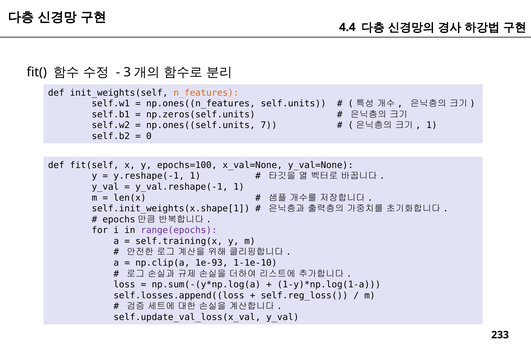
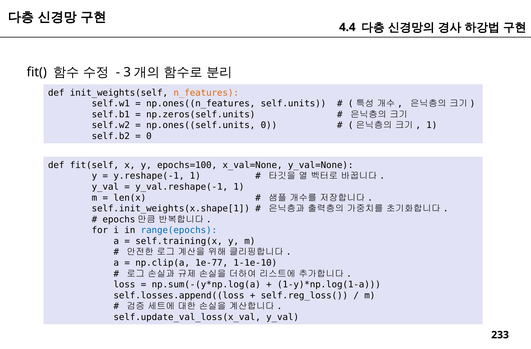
np.ones((self.units 7: 7 -> 0
range(epochs colour: purple -> blue
1e-93: 1e-93 -> 1e-77
